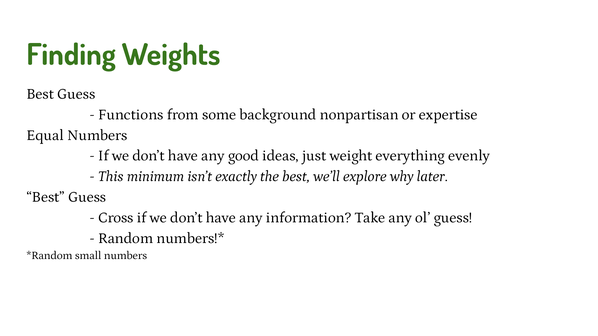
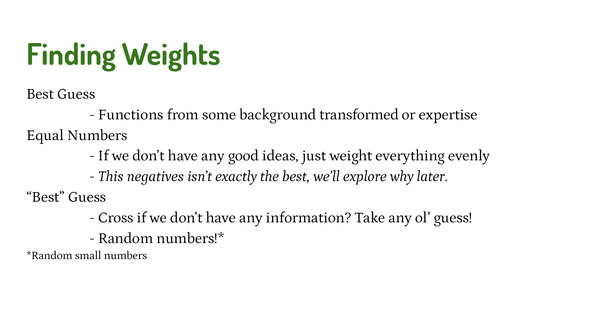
nonpartisan: nonpartisan -> transformed
minimum: minimum -> negatives
